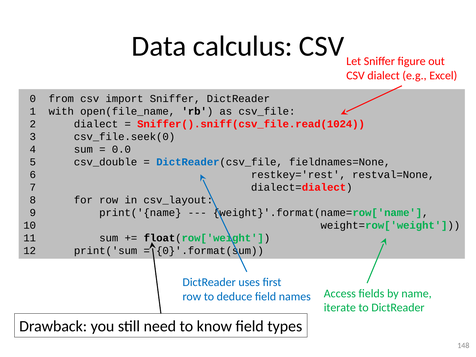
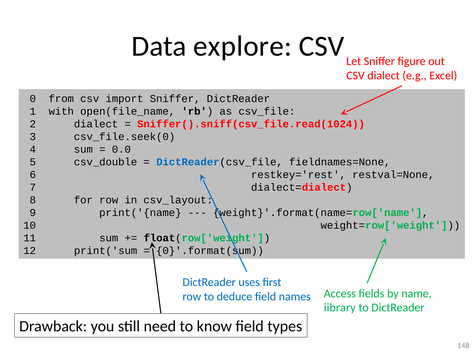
calculus: calculus -> explore
iterate: iterate -> iibrary
